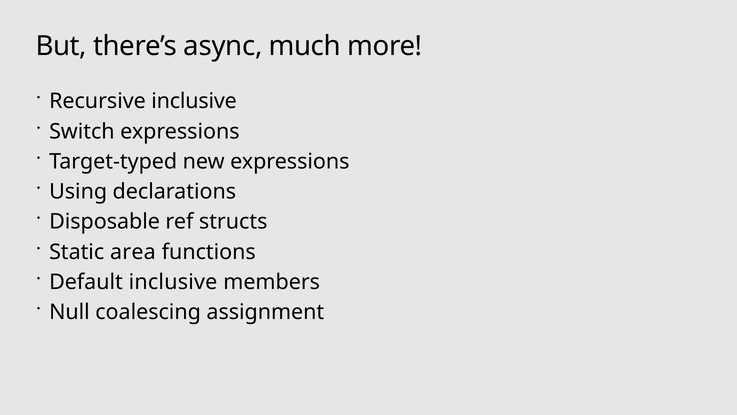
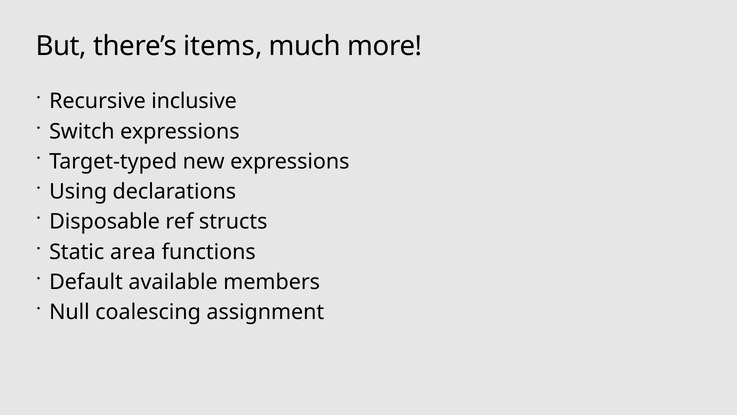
async: async -> items
Default inclusive: inclusive -> available
